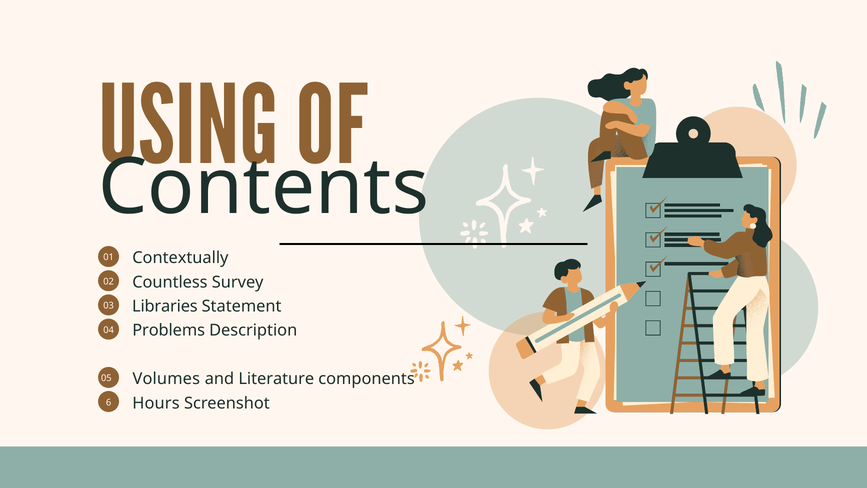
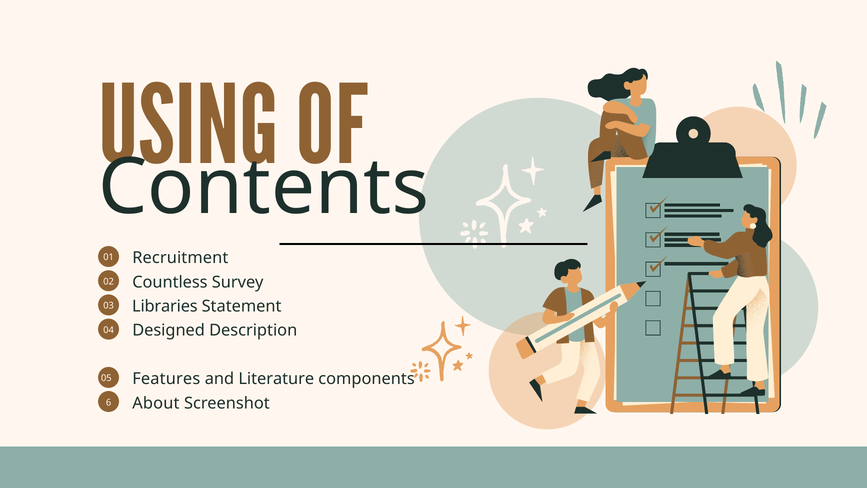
Contextually: Contextually -> Recruitment
Problems: Problems -> Designed
Volumes: Volumes -> Features
Hours: Hours -> About
